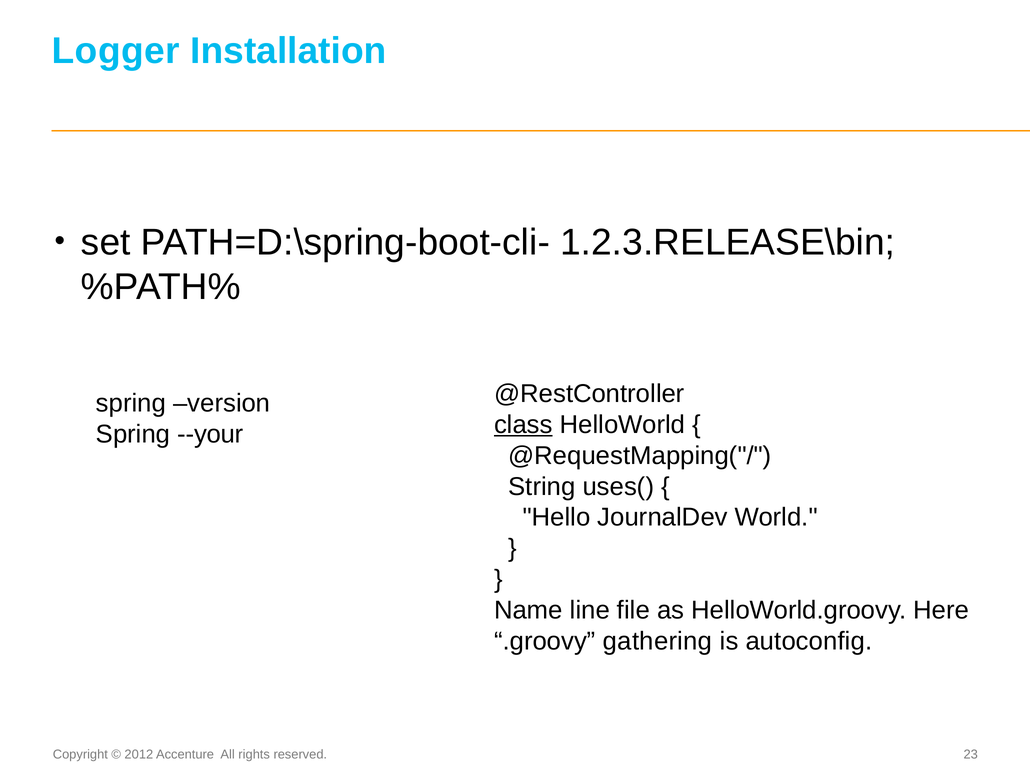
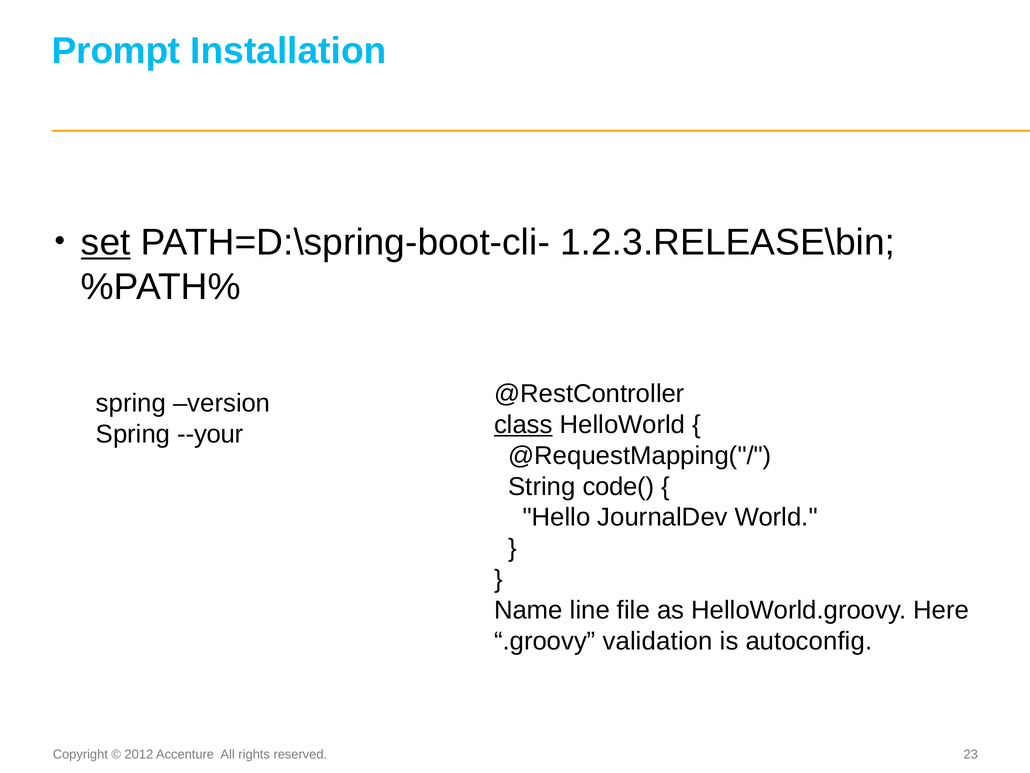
Logger: Logger -> Prompt
set underline: none -> present
uses(: uses( -> code(
gathering: gathering -> validation
